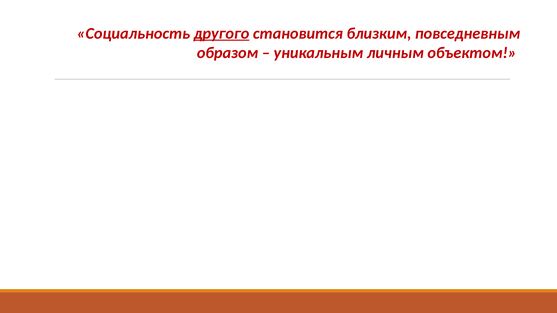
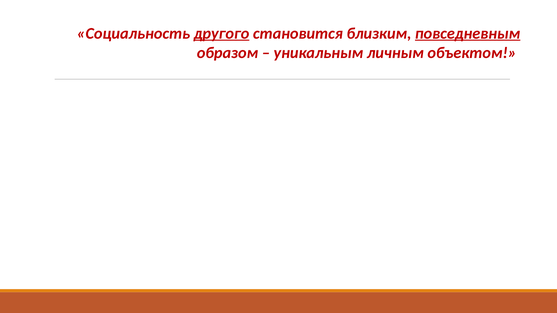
повседневным underline: none -> present
